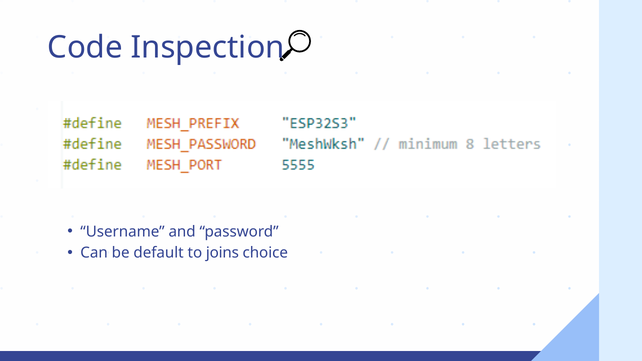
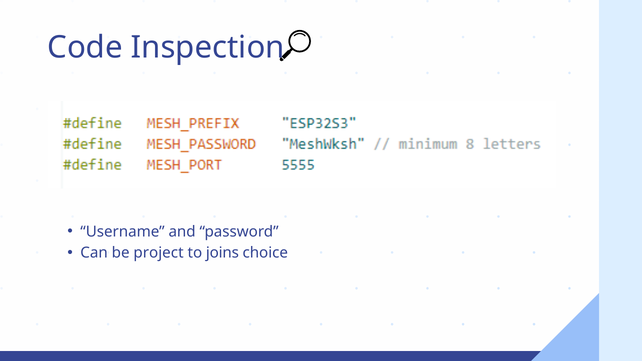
default: default -> project
